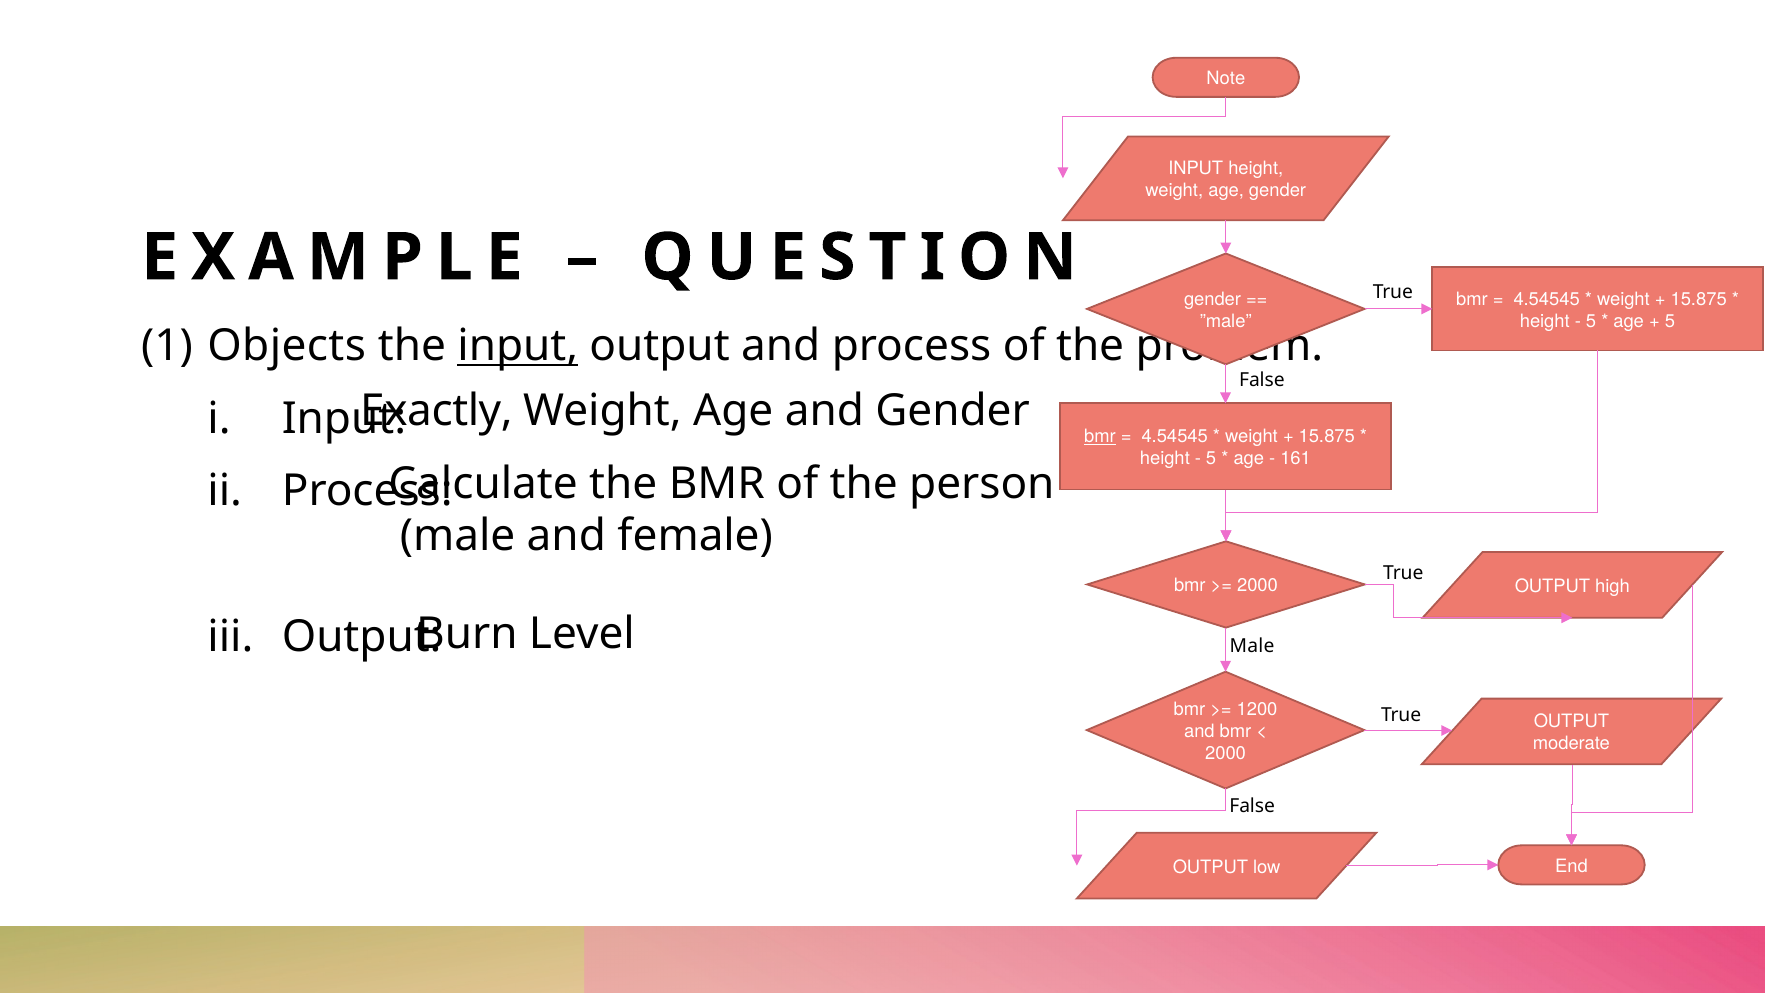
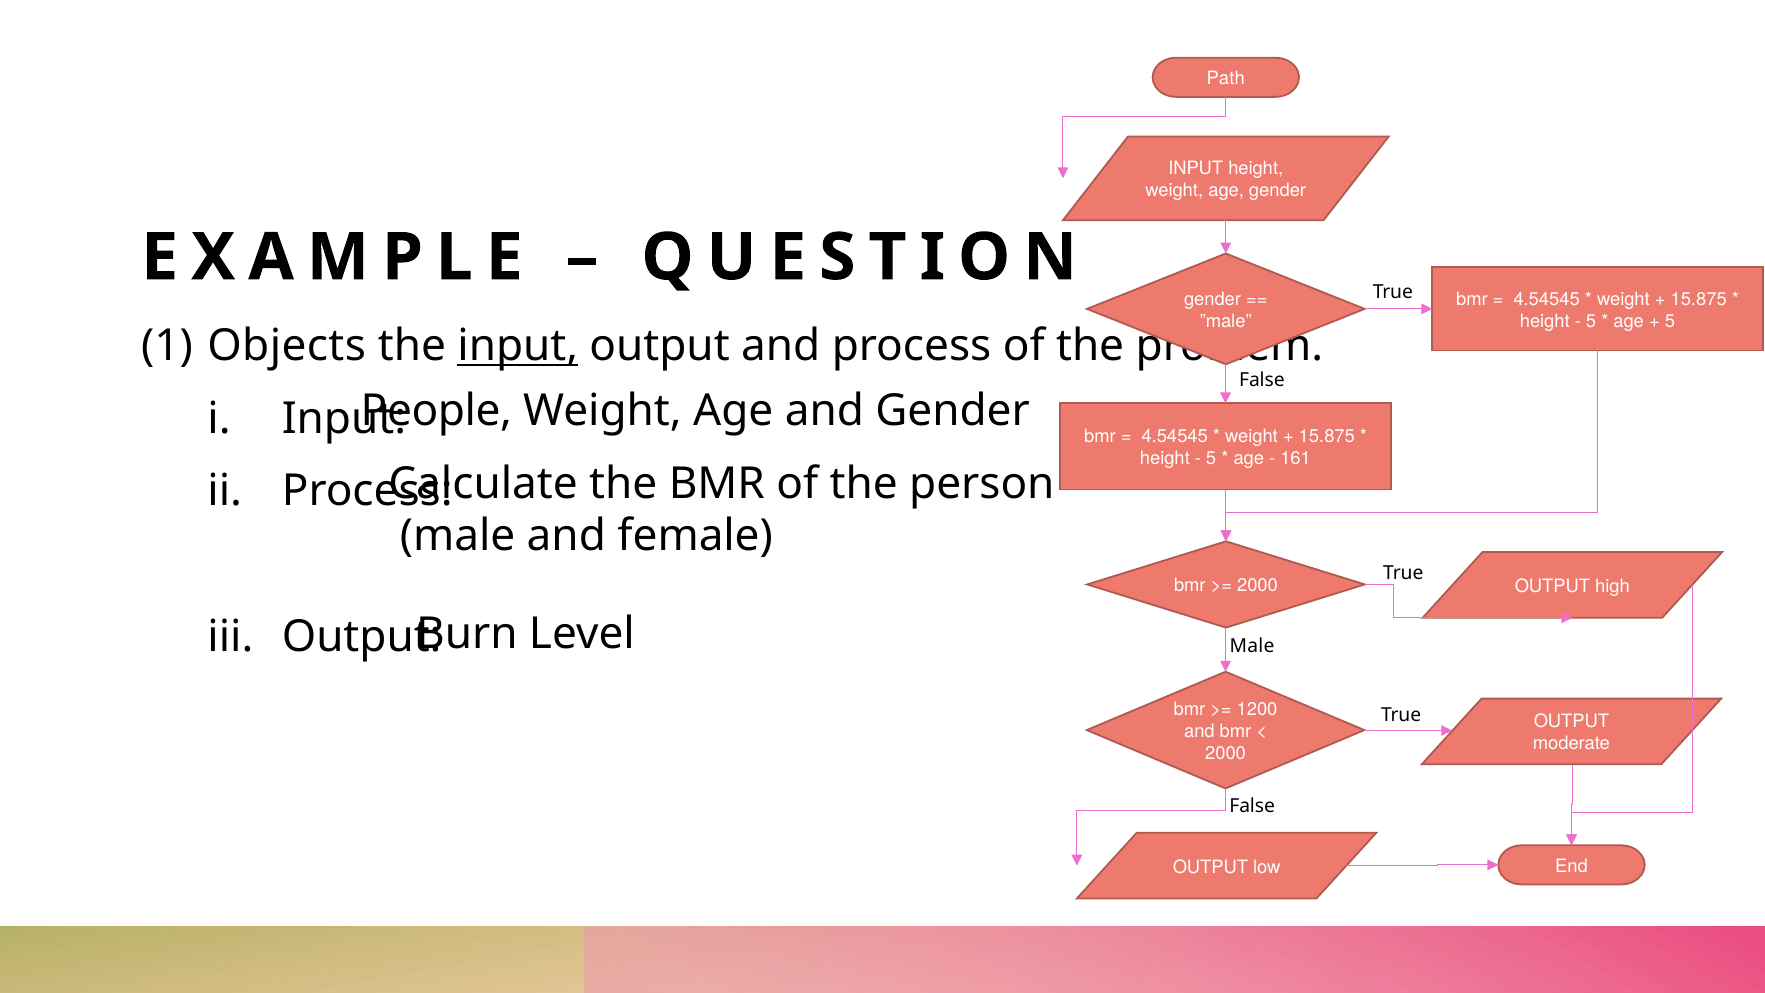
Note: Note -> Path
Exactly: Exactly -> People
bmr at (1100, 437) underline: present -> none
